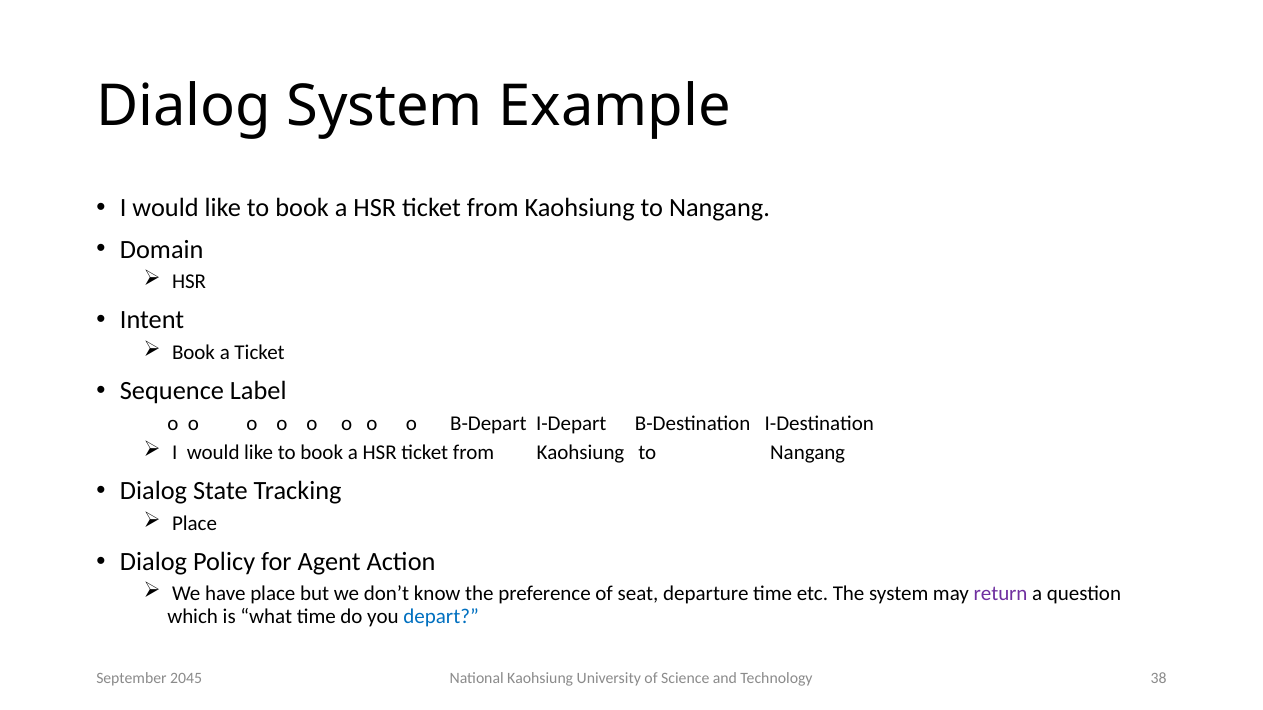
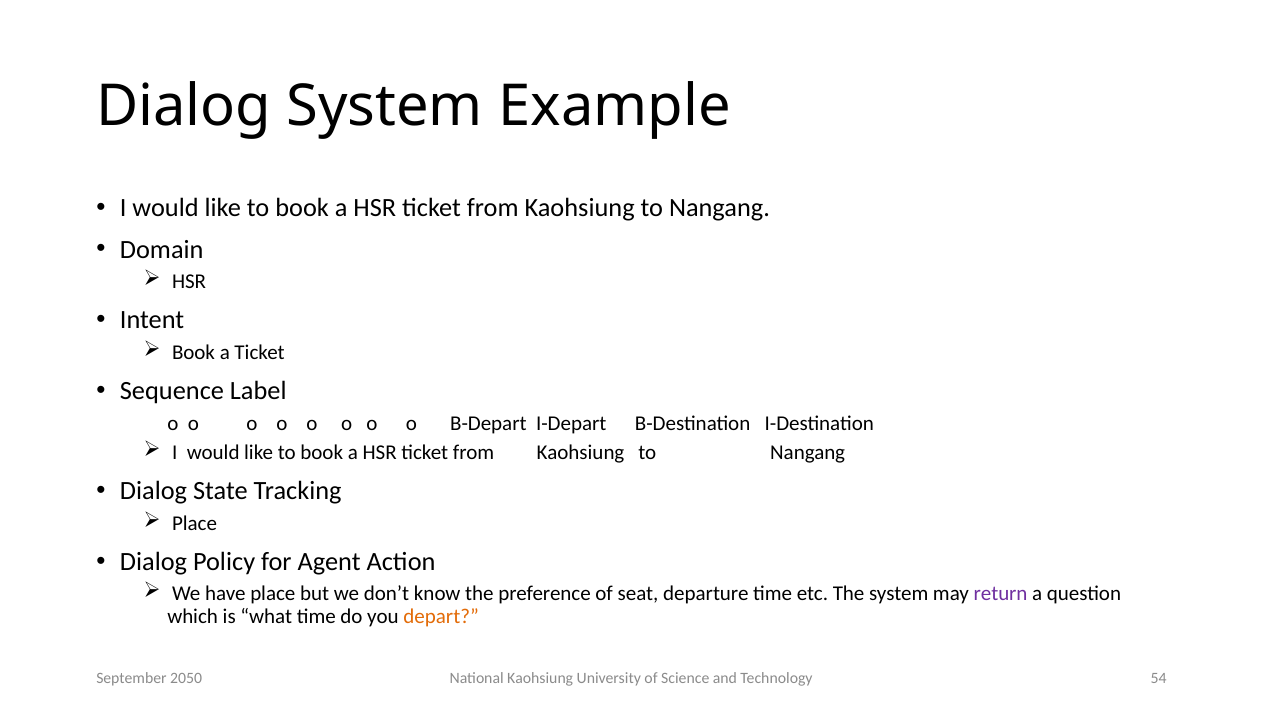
depart colour: blue -> orange
38: 38 -> 54
2045: 2045 -> 2050
